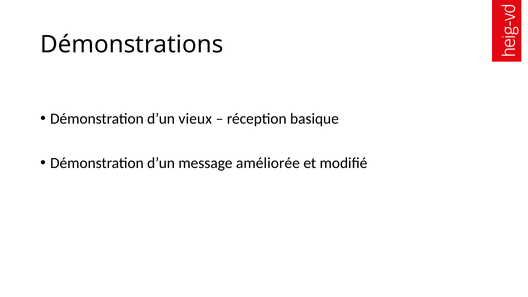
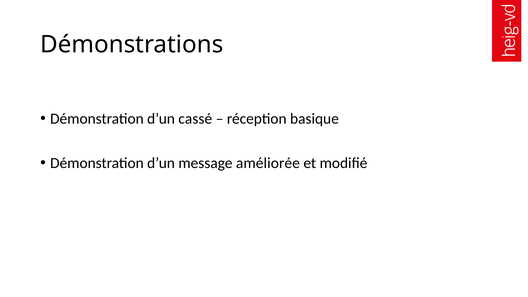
vieux: vieux -> cassé
